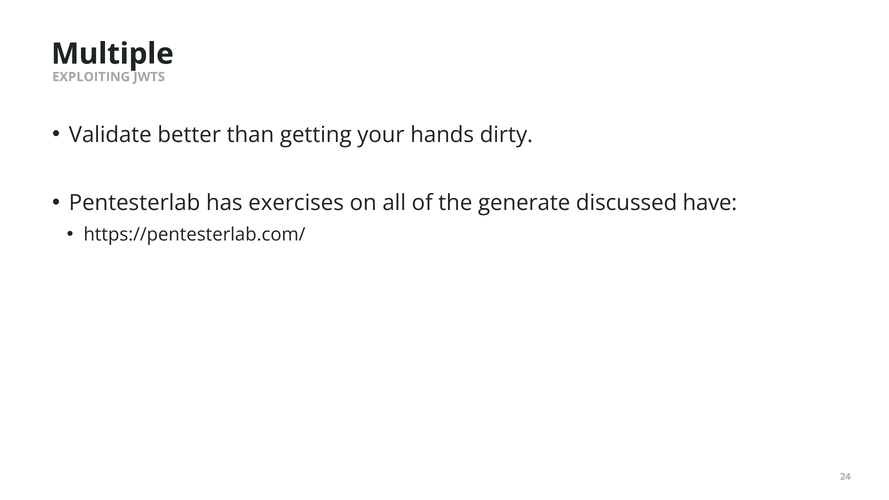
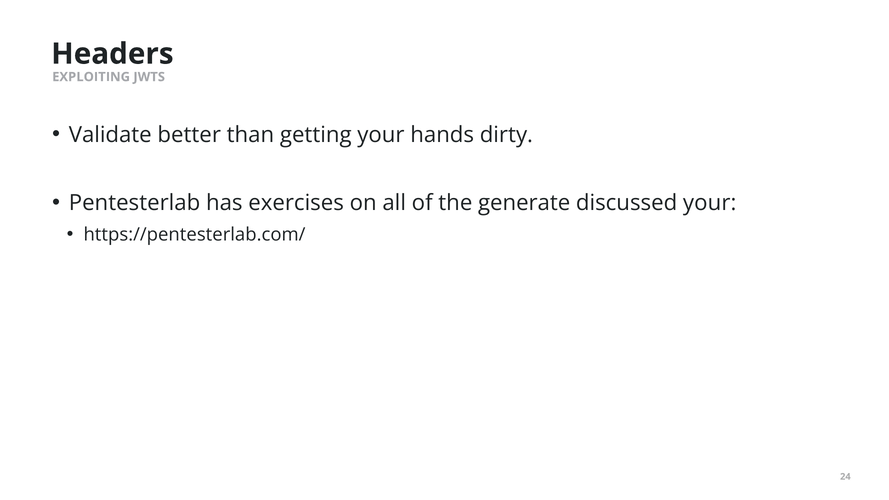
Multiple: Multiple -> Headers
discussed have: have -> your
